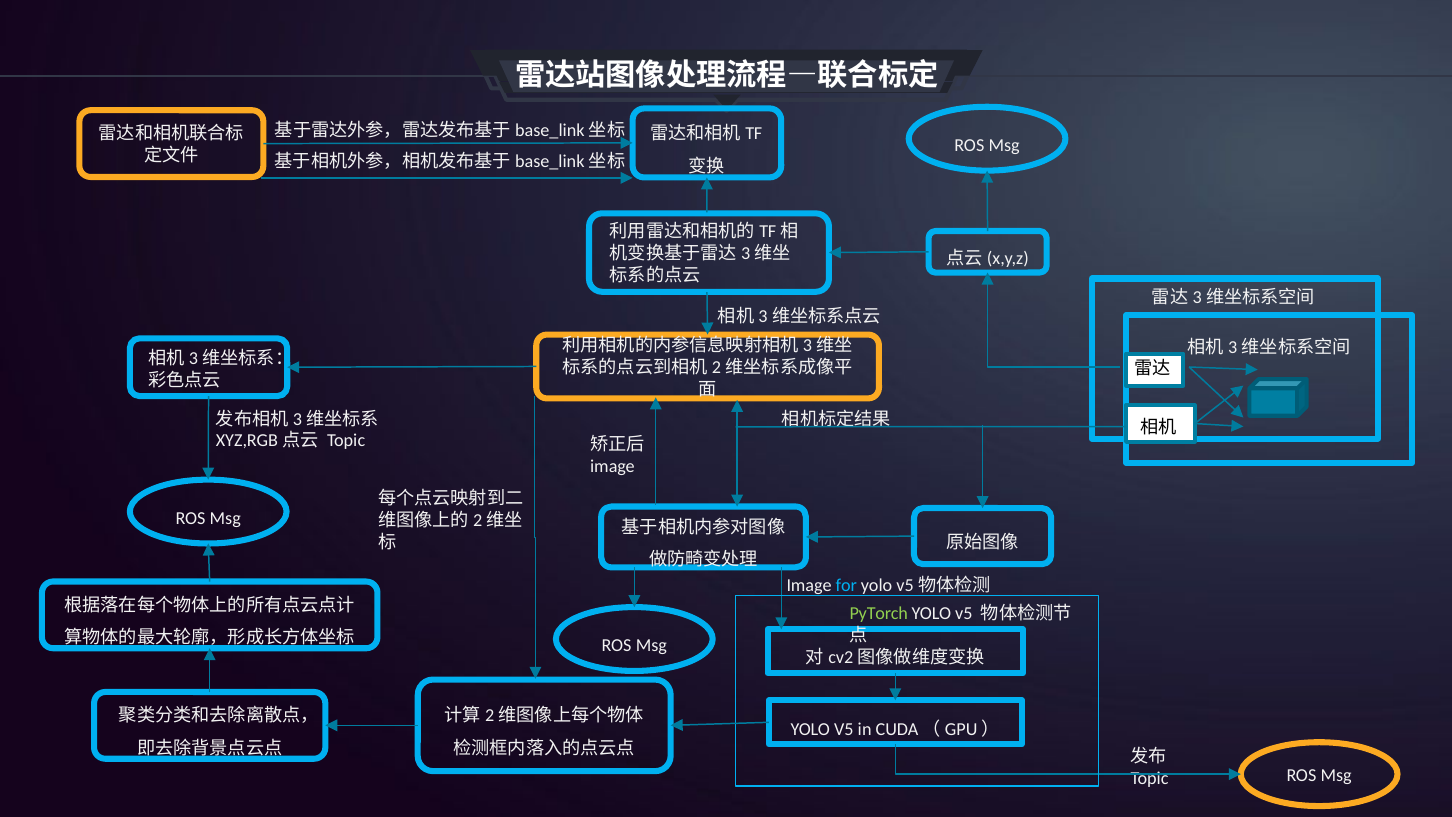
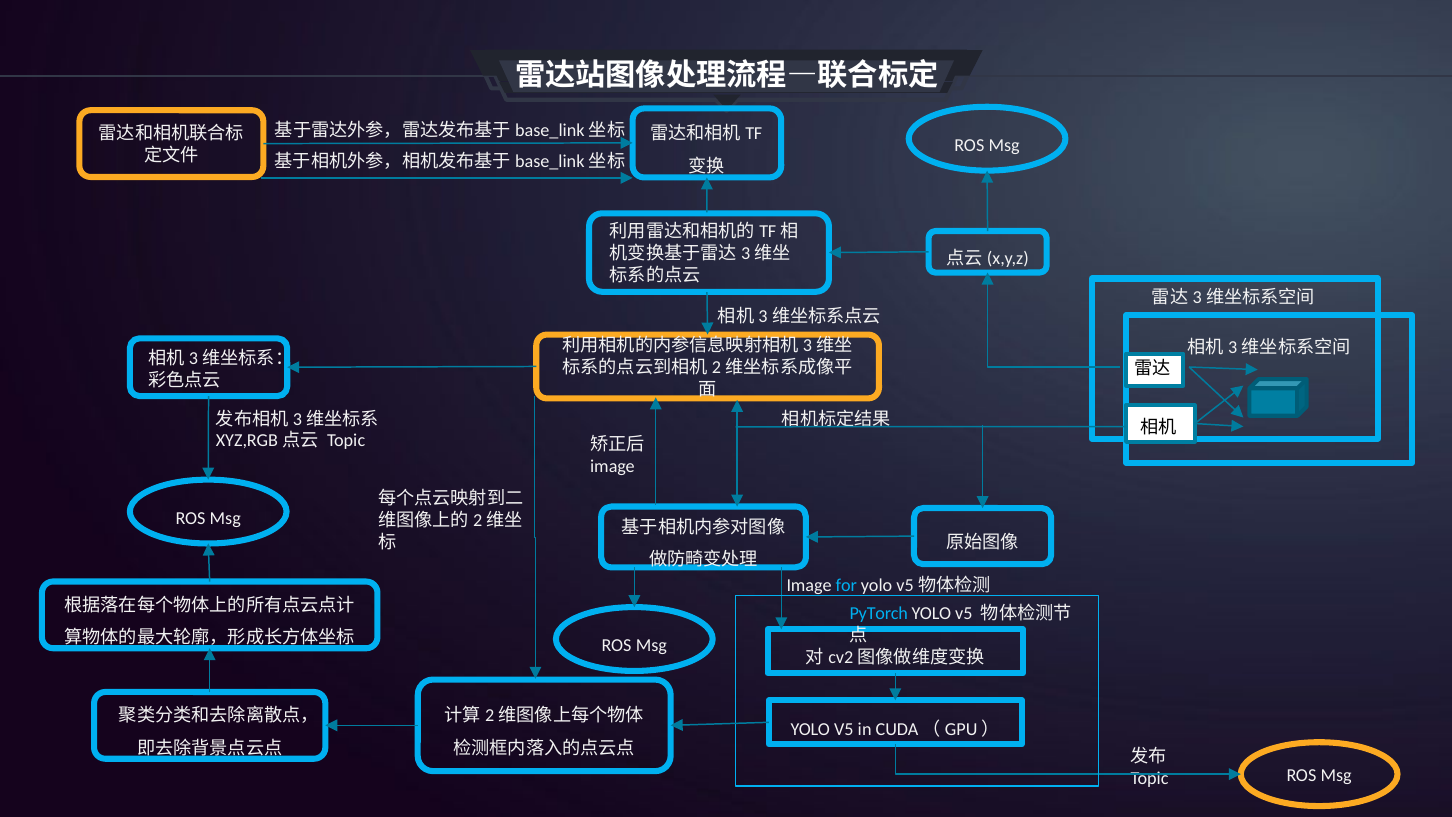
PyTorch colour: light green -> light blue
